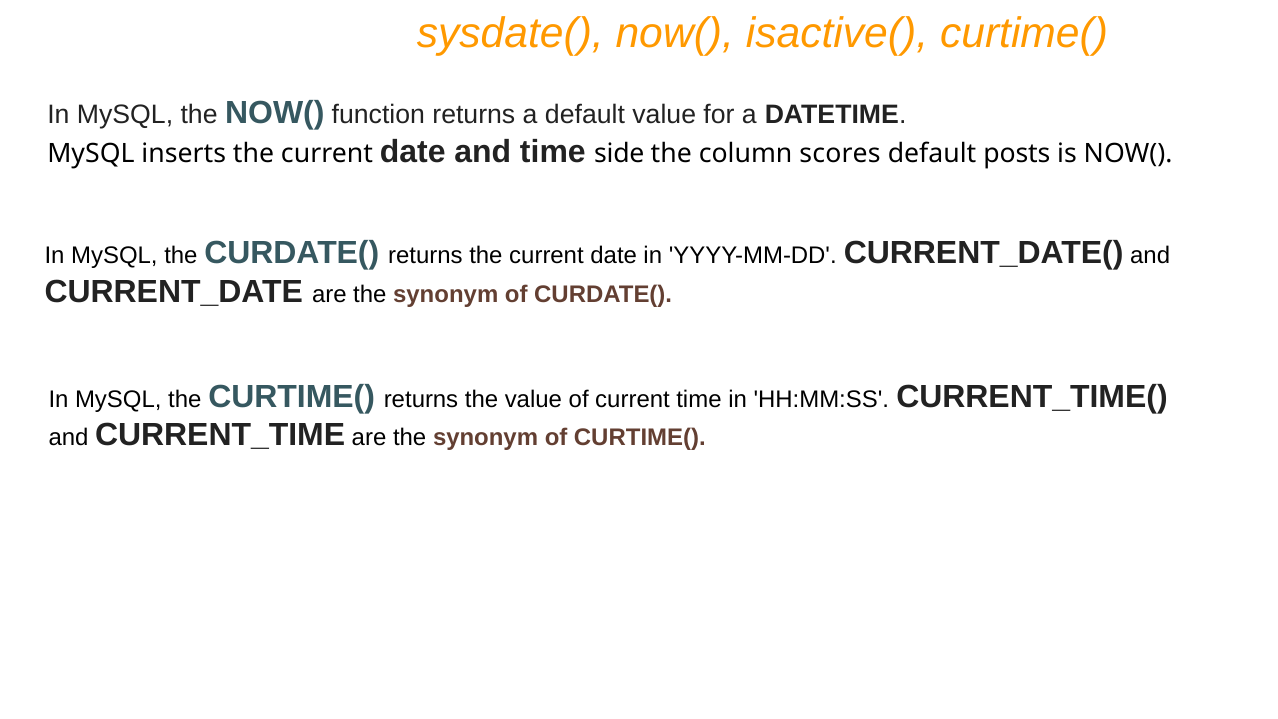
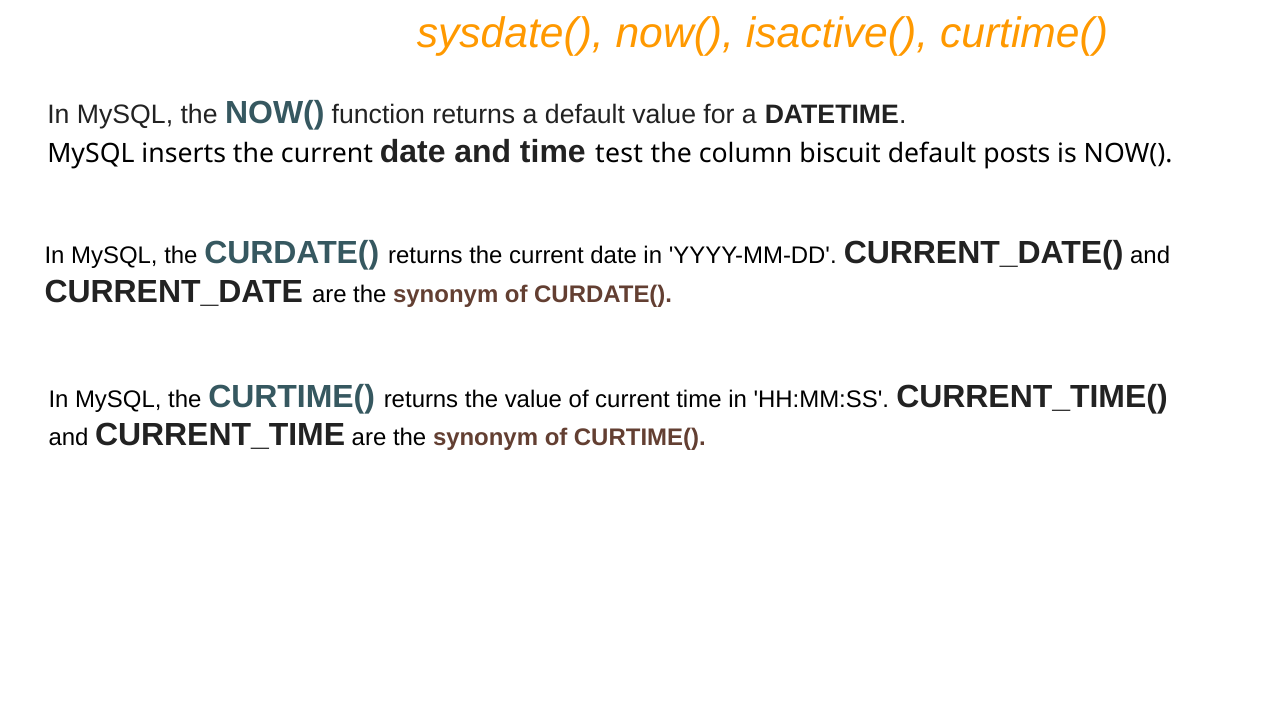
side: side -> test
scores: scores -> biscuit
